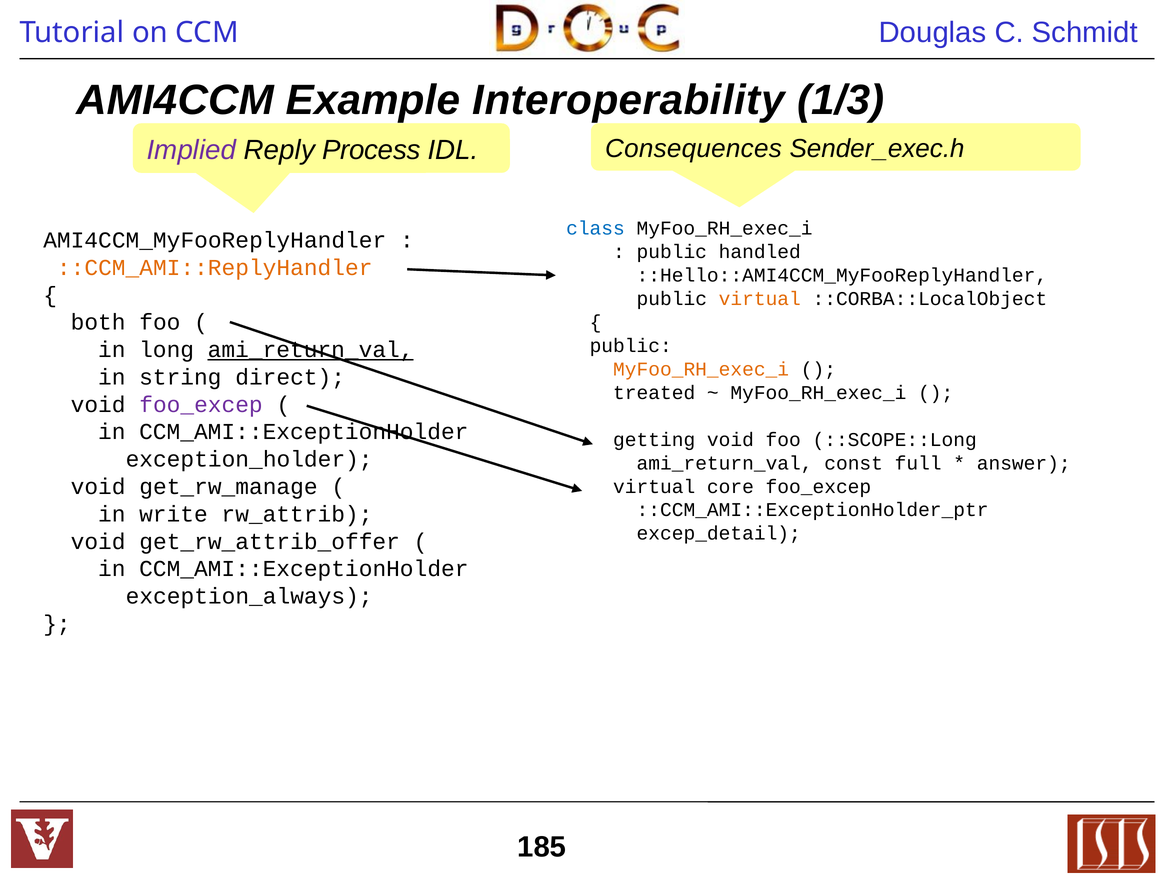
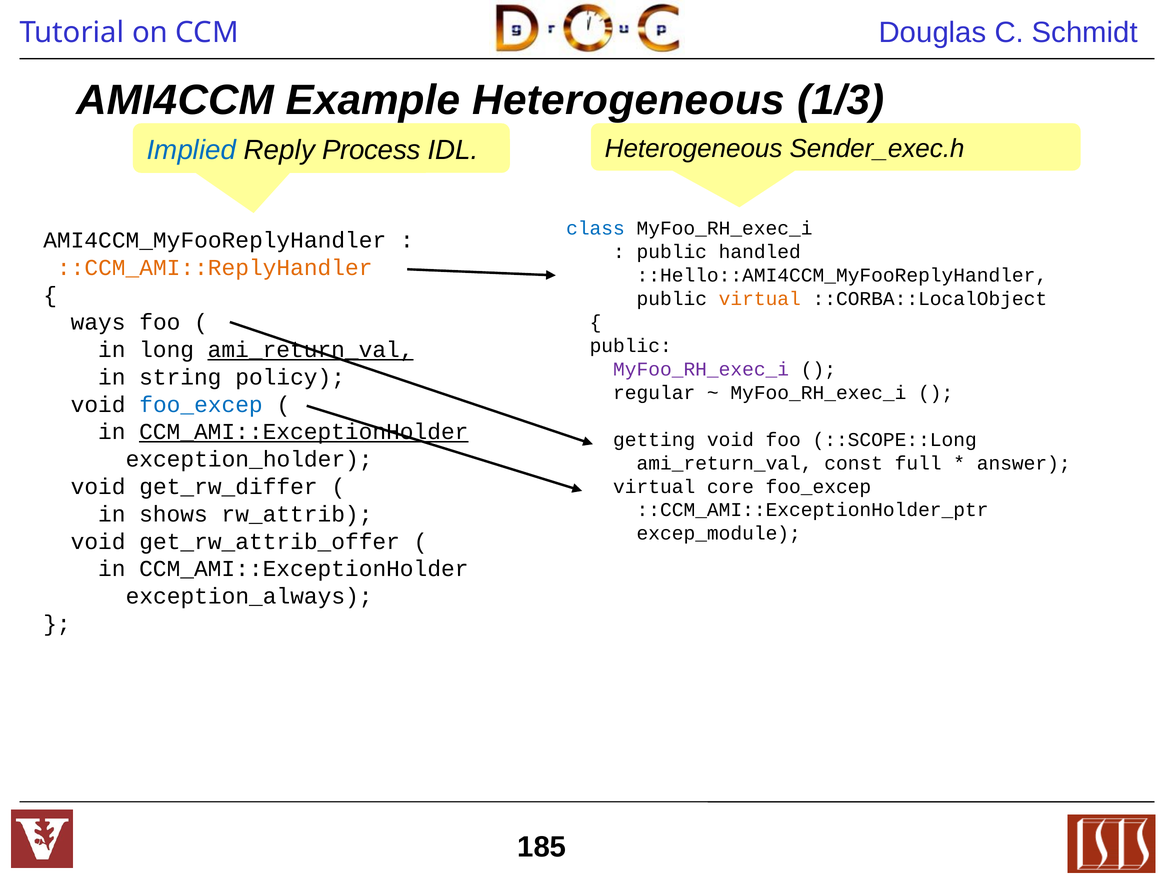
Example Interoperability: Interoperability -> Heterogeneous
Implied colour: purple -> blue
IDL Consequences: Consequences -> Heterogeneous
both: both -> ways
MyFoo_RH_exec_i at (701, 369) colour: orange -> purple
direct: direct -> policy
treated: treated -> regular
foo_excep at (201, 405) colour: purple -> blue
CCM_AMI::ExceptionHolder at (304, 432) underline: none -> present
get_rw_manage: get_rw_manage -> get_rw_differ
write: write -> shows
excep_detail: excep_detail -> excep_module
